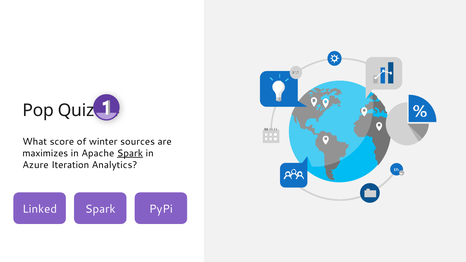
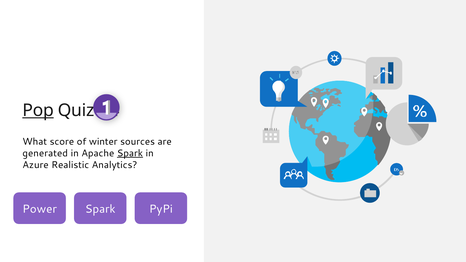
Pop underline: none -> present
maximizes: maximizes -> generated
Iteration: Iteration -> Realistic
Linked: Linked -> Power
